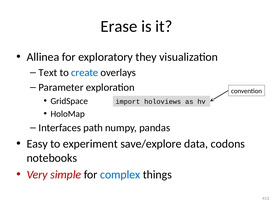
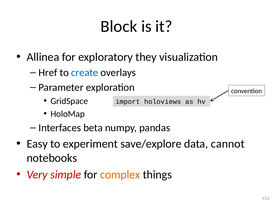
Erase: Erase -> Block
Text: Text -> Href
path: path -> beta
codons: codons -> cannot
complex colour: blue -> orange
